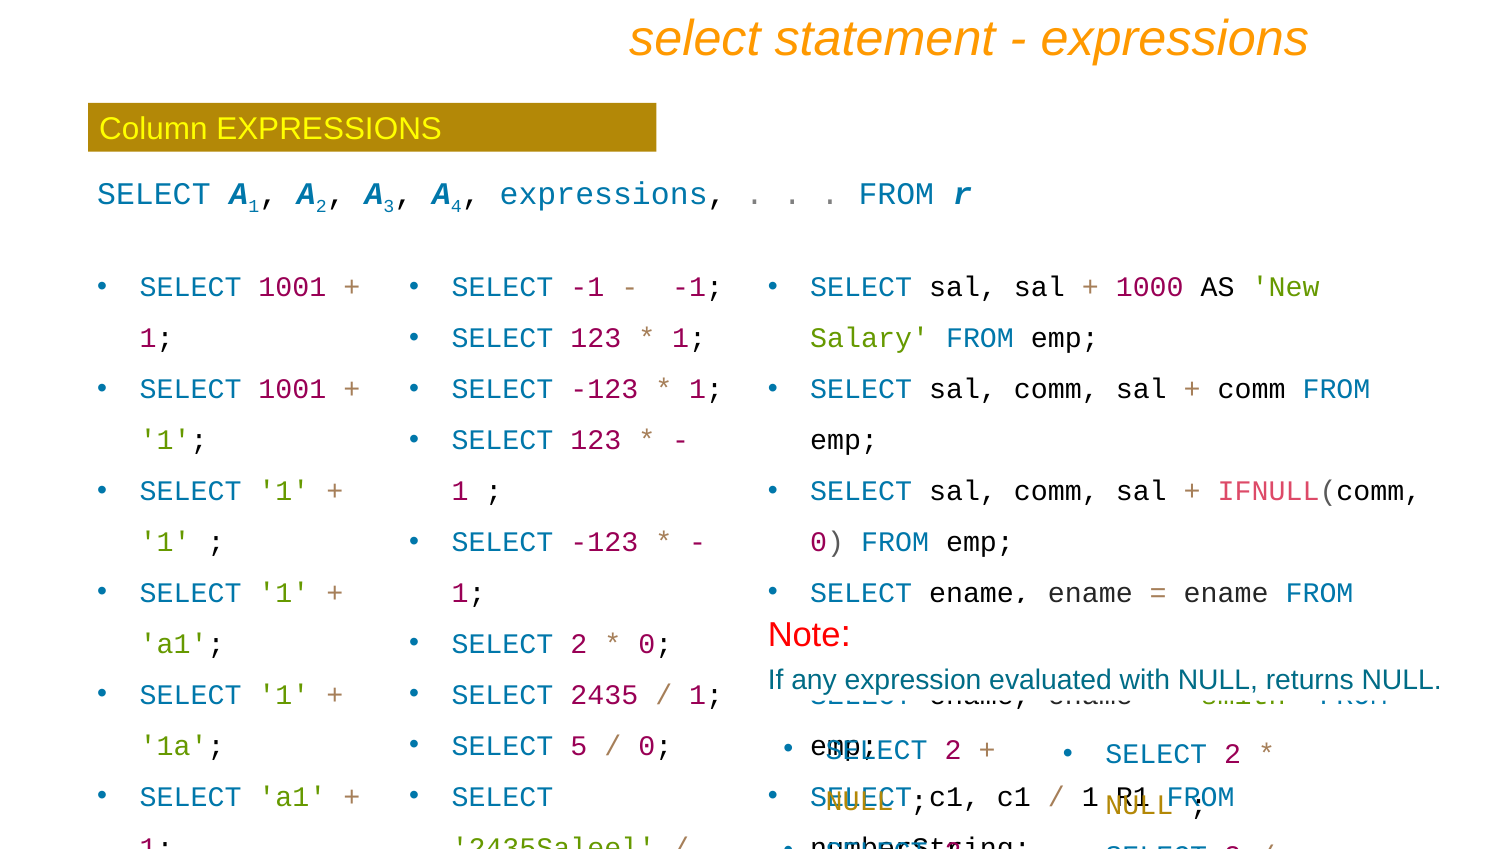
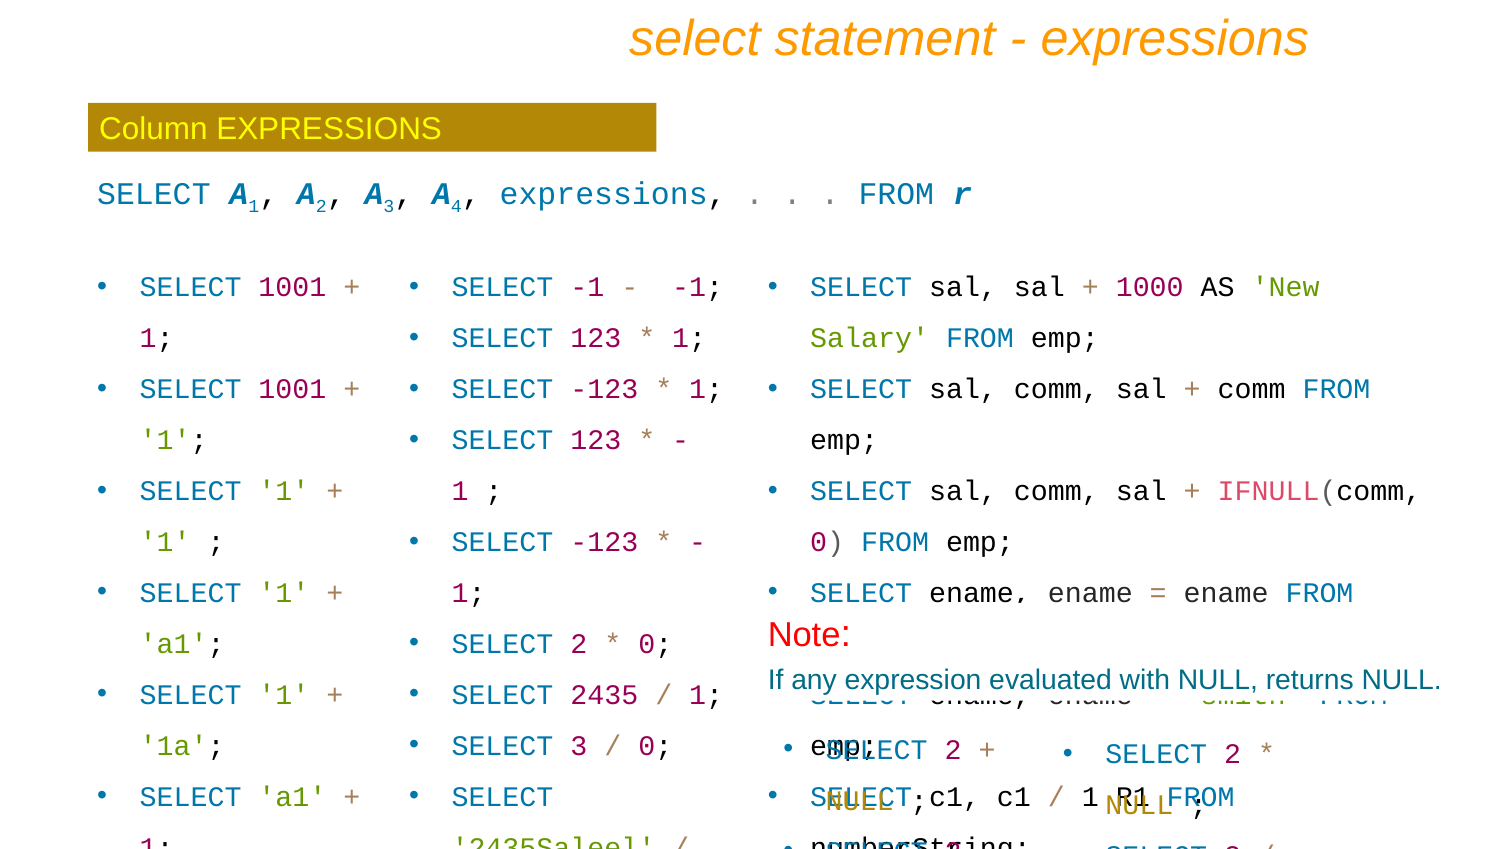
SELECT 5: 5 -> 3
